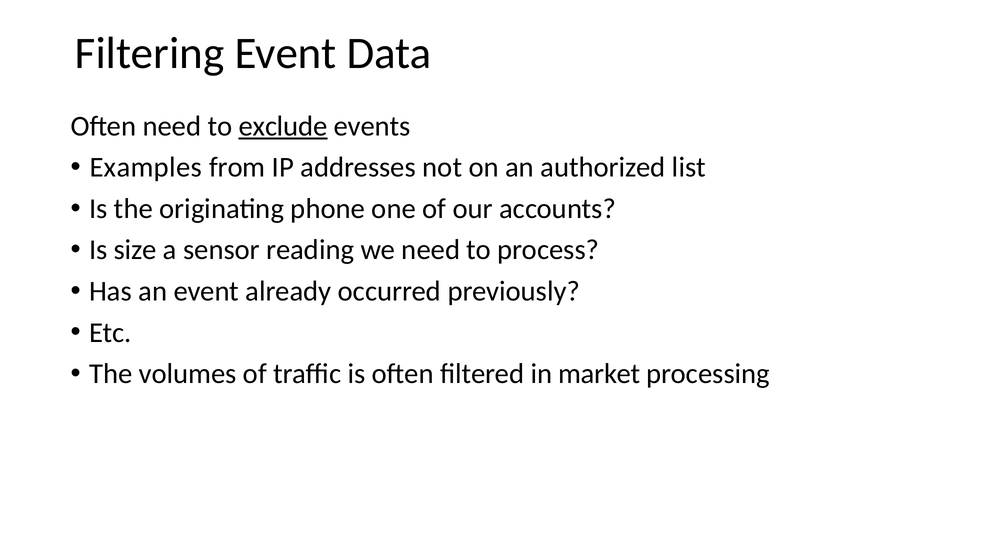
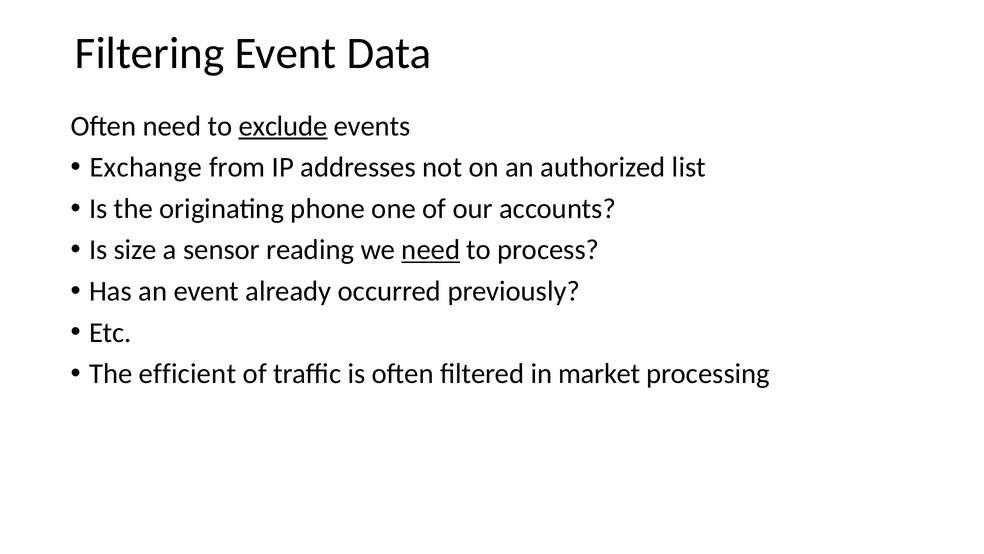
Examples: Examples -> Exchange
need at (431, 250) underline: none -> present
volumes: volumes -> efficient
